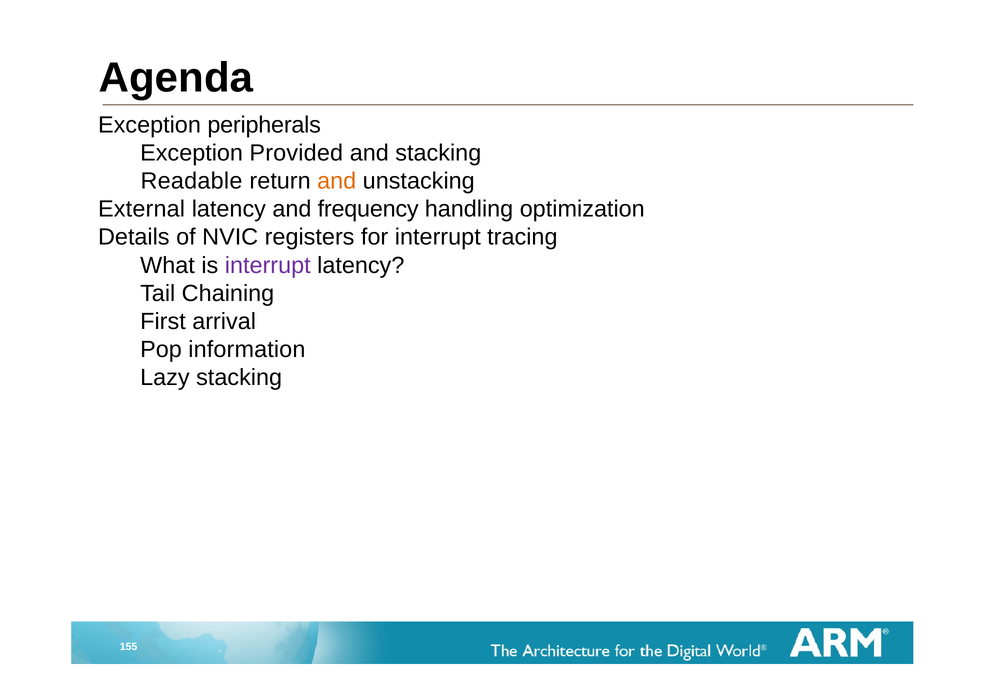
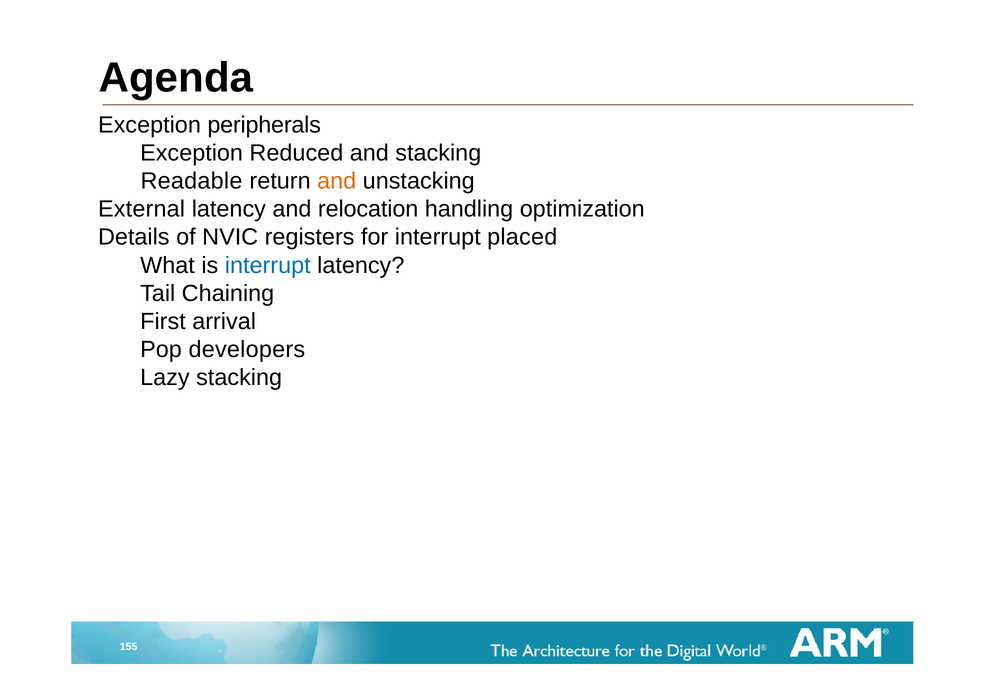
Provided: Provided -> Reduced
frequency: frequency -> relocation
tracing: tracing -> placed
interrupt at (268, 265) colour: purple -> blue
information: information -> developers
